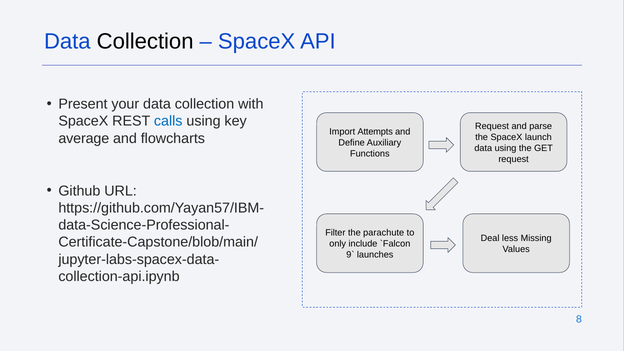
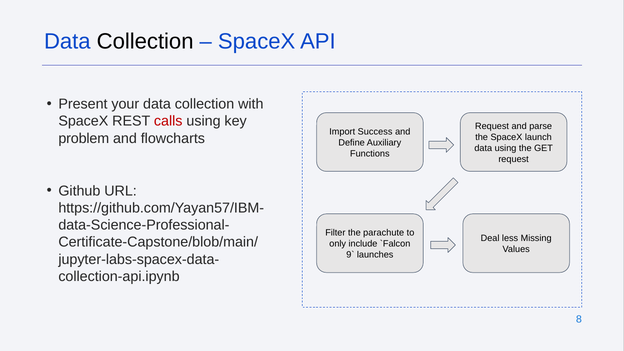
calls colour: blue -> red
Attempts: Attempts -> Success
average: average -> problem
